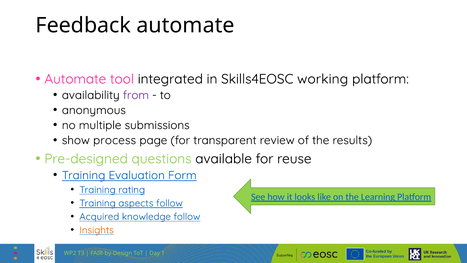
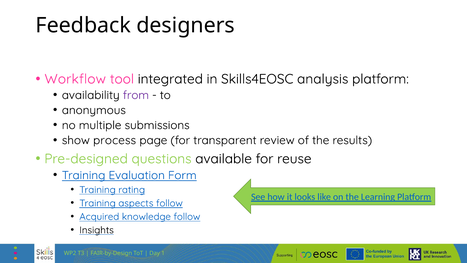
Feedback automate: automate -> designers
Automate at (75, 79): Automate -> Workflow
working: working -> analysis
Insights colour: orange -> black
